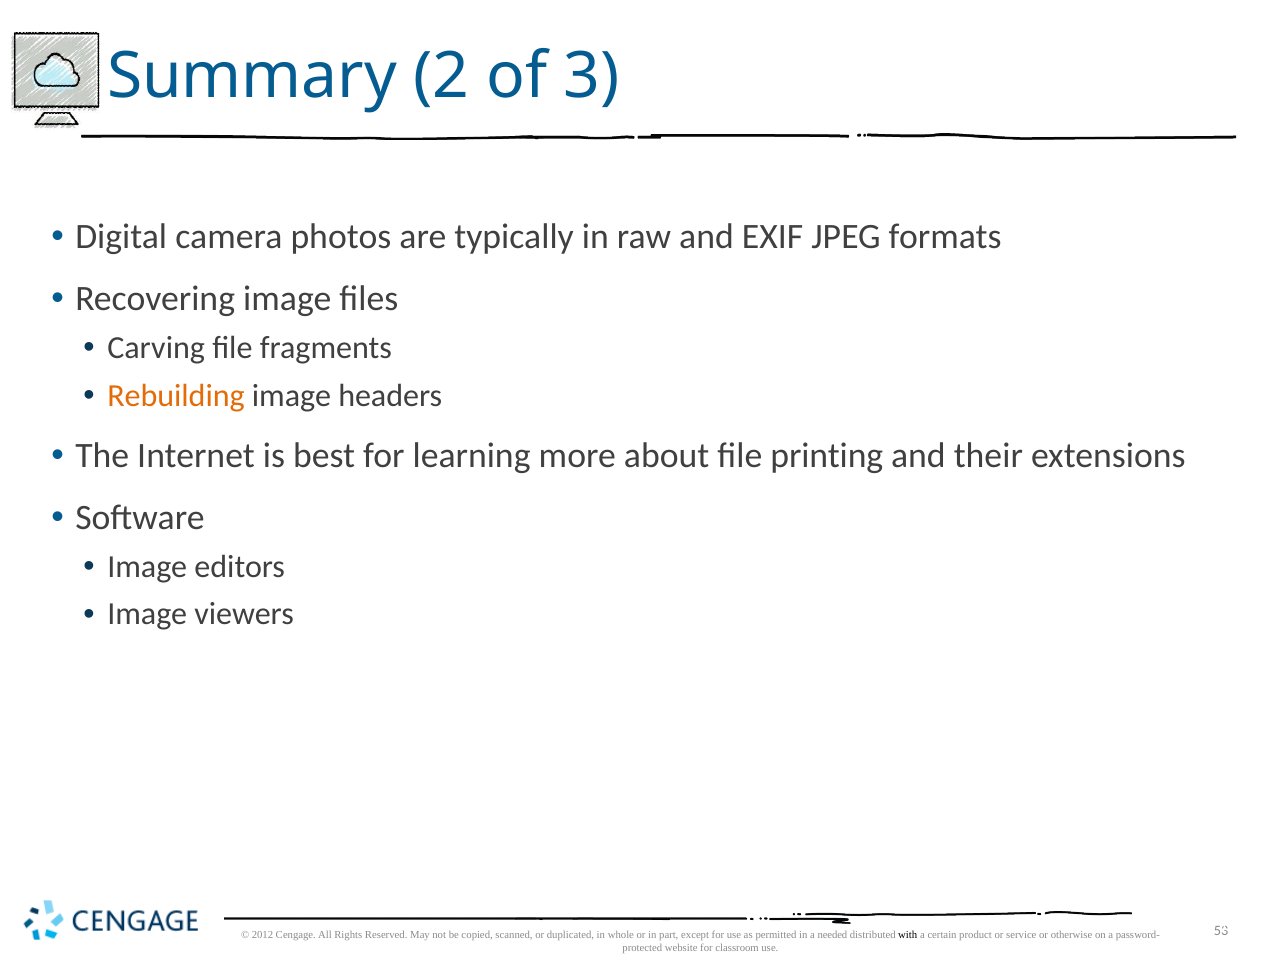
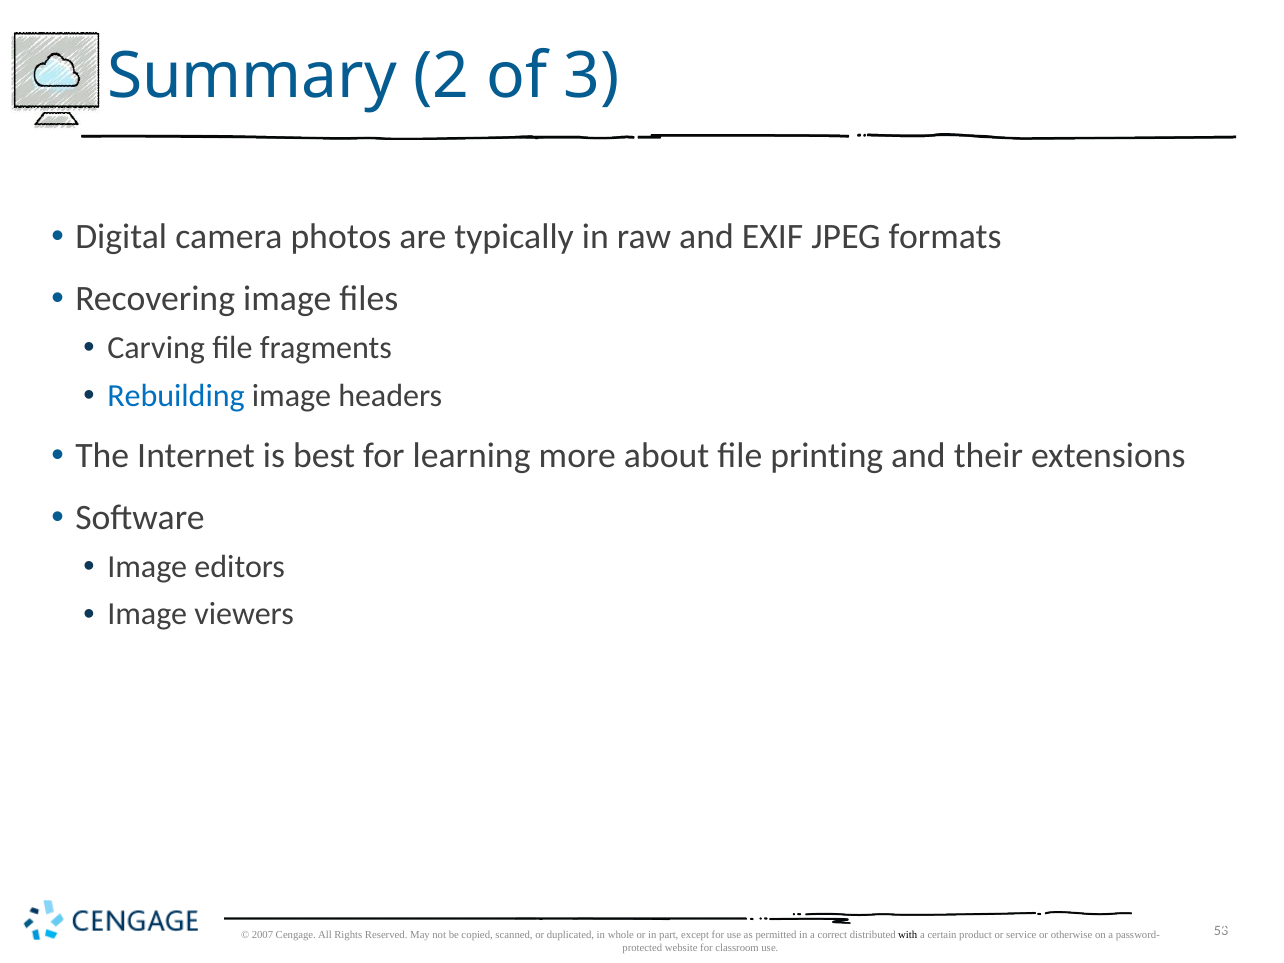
Rebuilding colour: orange -> blue
2012: 2012 -> 2007
needed: needed -> correct
